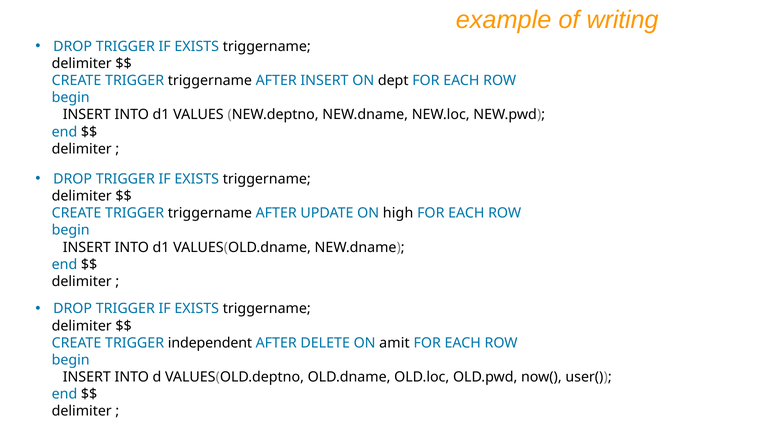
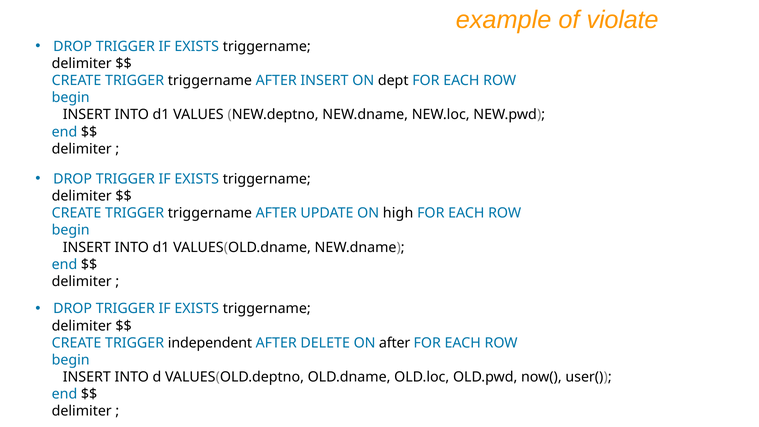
writing: writing -> violate
ON amit: amit -> after
